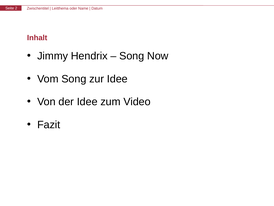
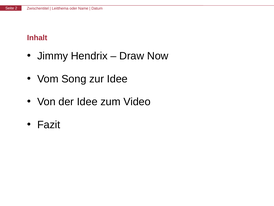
Song at (132, 56): Song -> Draw
